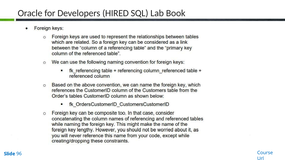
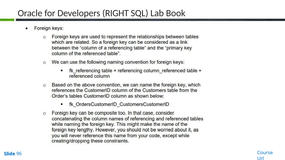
HIRED: HIRED -> RIGHT
